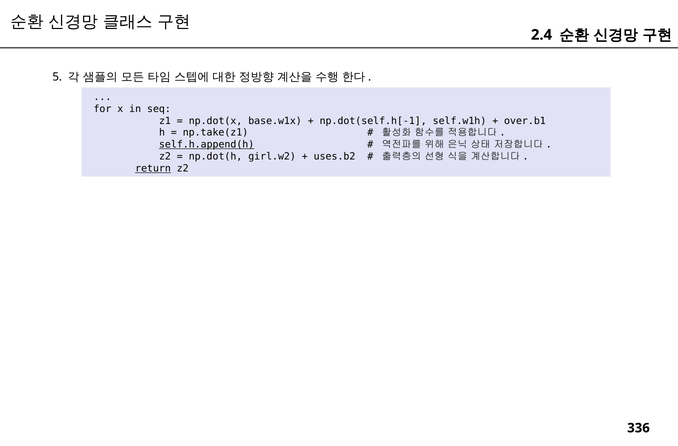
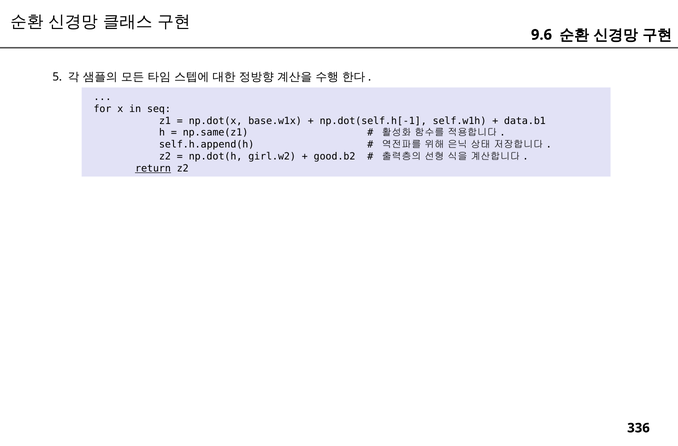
2.4: 2.4 -> 9.6
over.b1: over.b1 -> data.b1
np.take(z1: np.take(z1 -> np.same(z1
self.h.append(h underline: present -> none
uses.b2: uses.b2 -> good.b2
